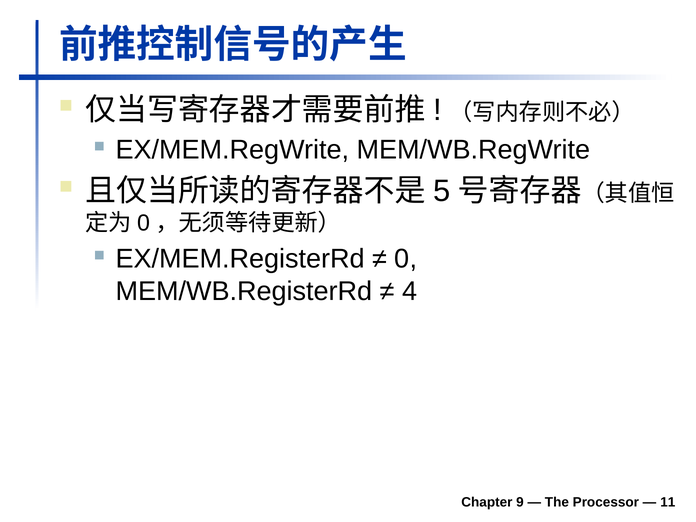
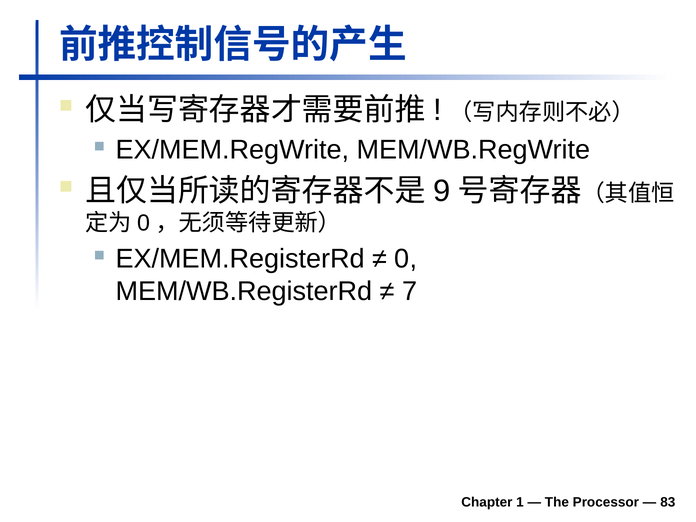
5: 5 -> 9
4: 4 -> 7
9: 9 -> 1
11: 11 -> 83
